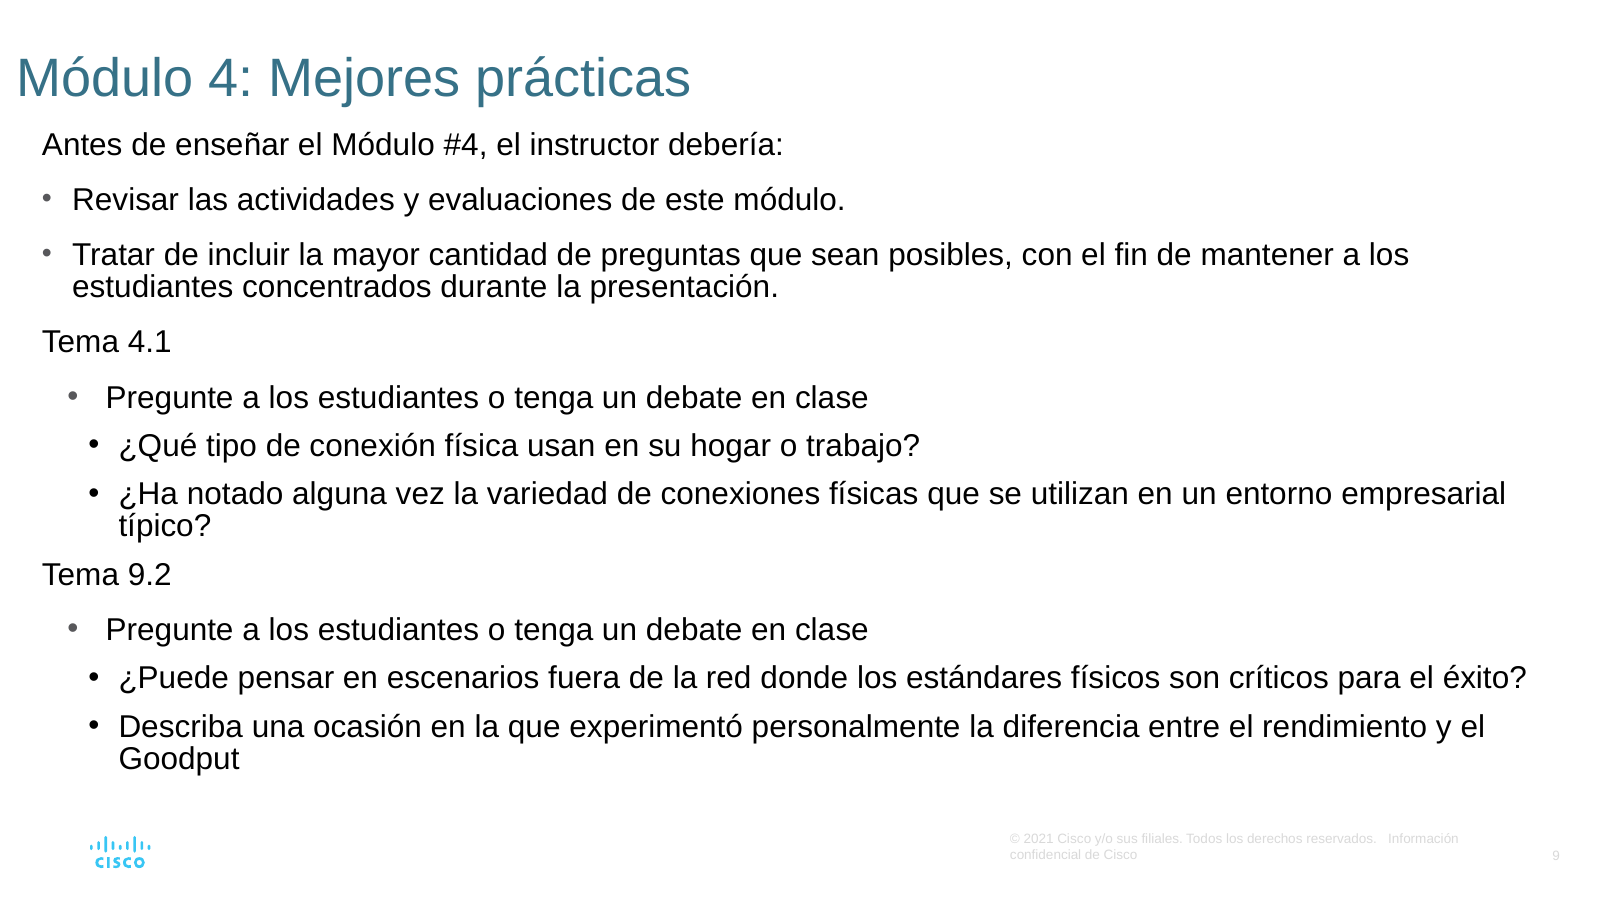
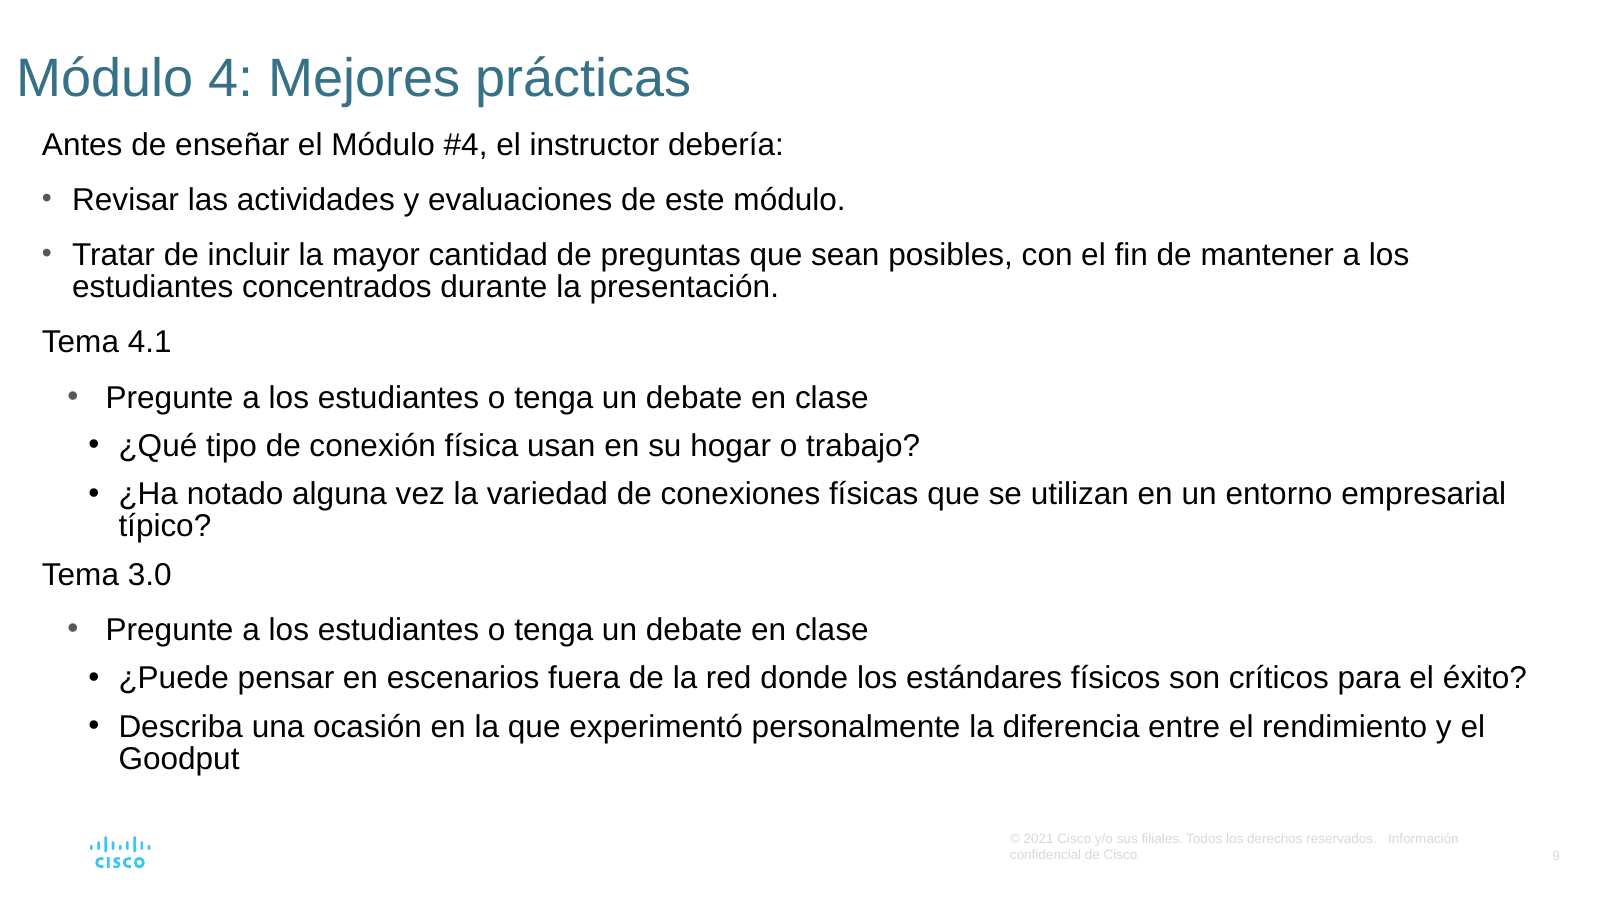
9.2: 9.2 -> 3.0
